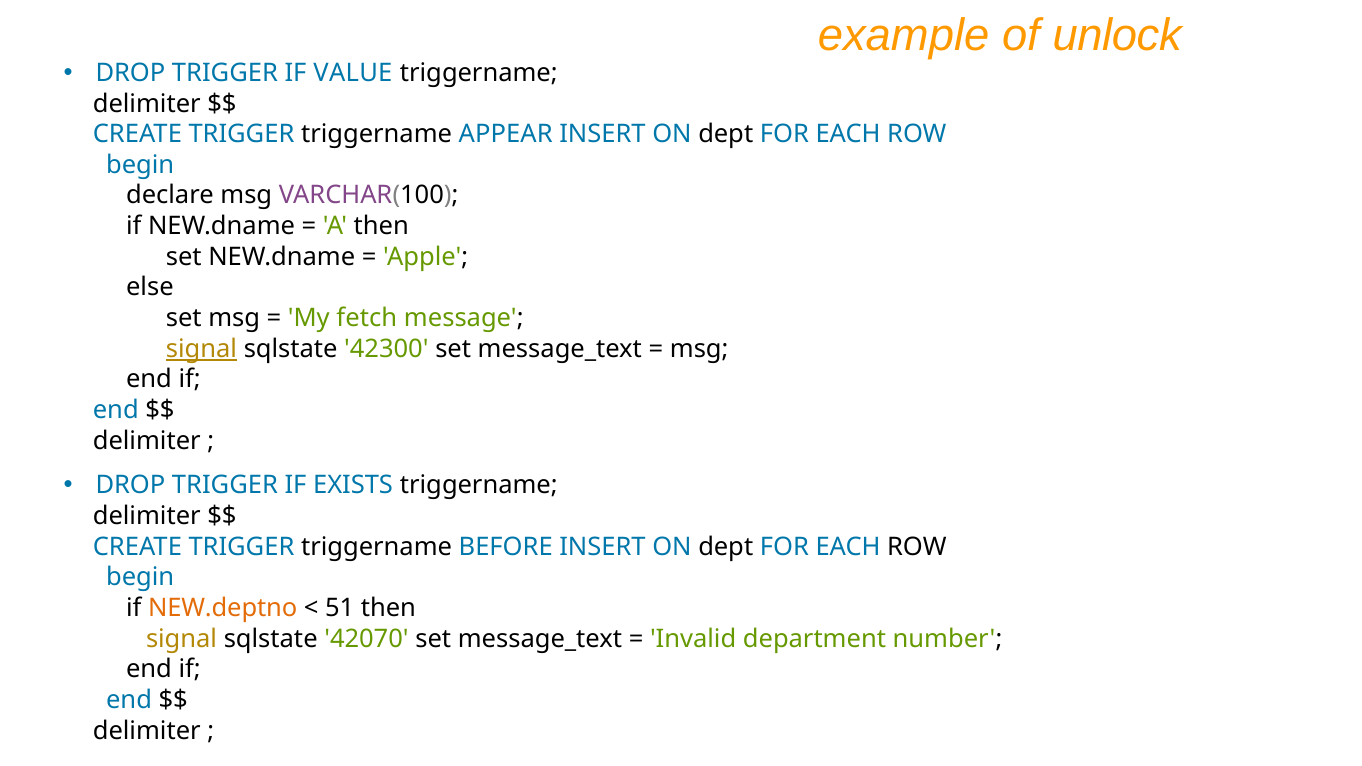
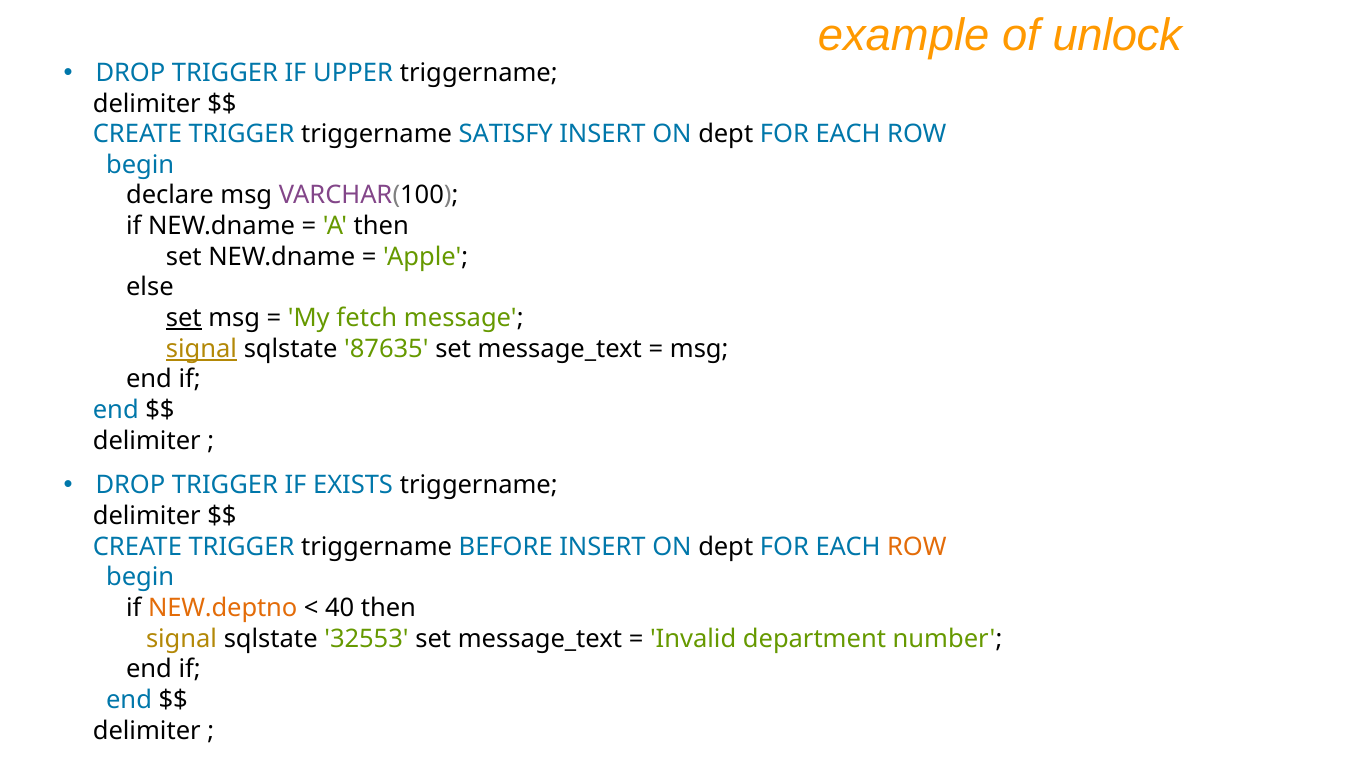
VALUE: VALUE -> UPPER
APPEAR: APPEAR -> SATISFY
set at (184, 318) underline: none -> present
42300: 42300 -> 87635
ROW at (917, 547) colour: black -> orange
51: 51 -> 40
42070: 42070 -> 32553
